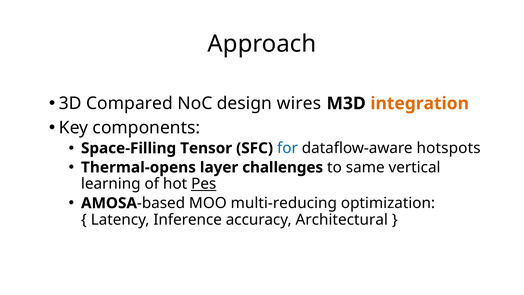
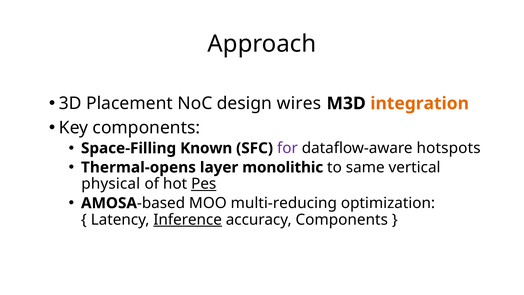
Compared: Compared -> Placement
Tensor: Tensor -> Known
for colour: blue -> purple
challenges: challenges -> monolithic
learning: learning -> physical
Inference underline: none -> present
accuracy Architectural: Architectural -> Components
